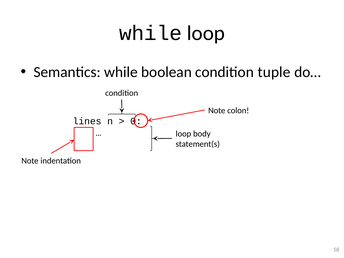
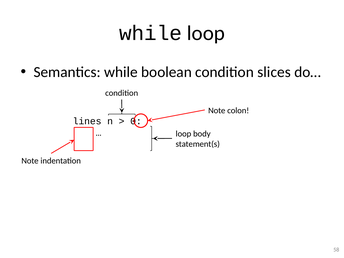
tuple: tuple -> slices
